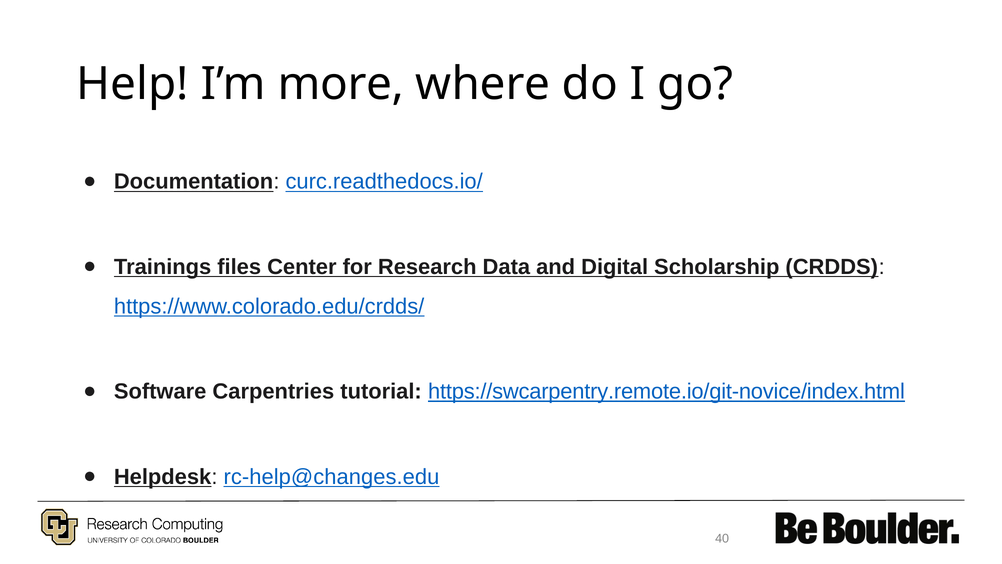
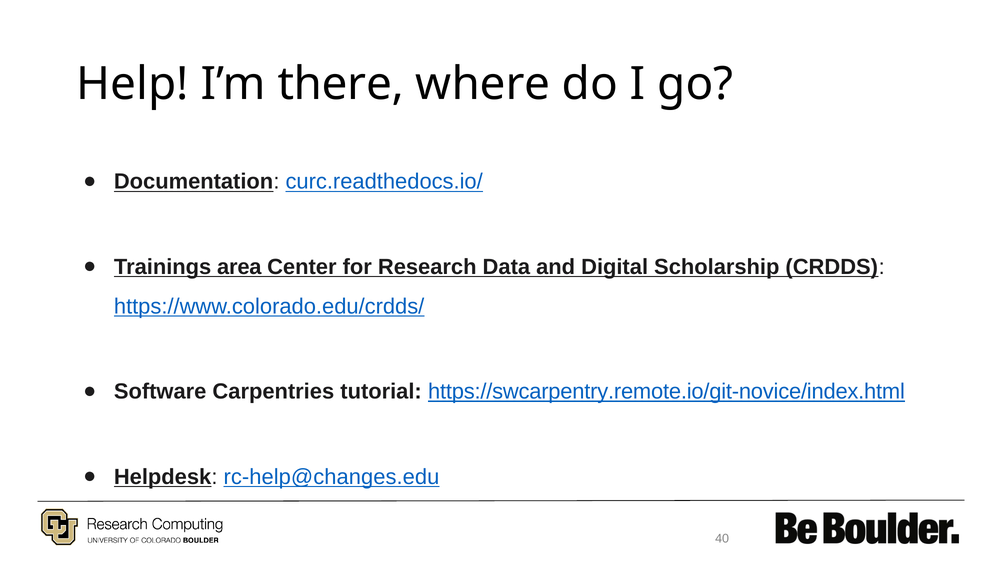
more: more -> there
files: files -> area
